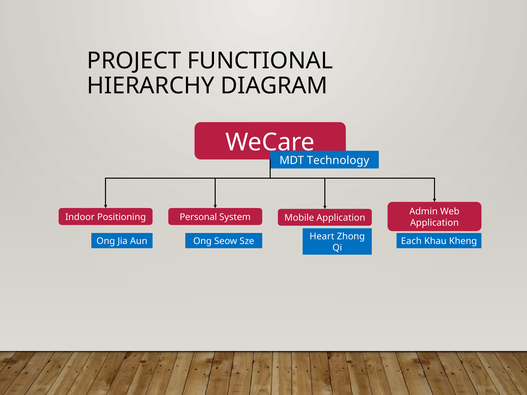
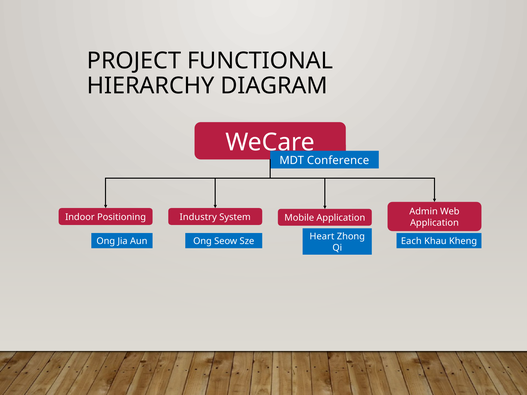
Technology: Technology -> Conference
Personal: Personal -> Industry
